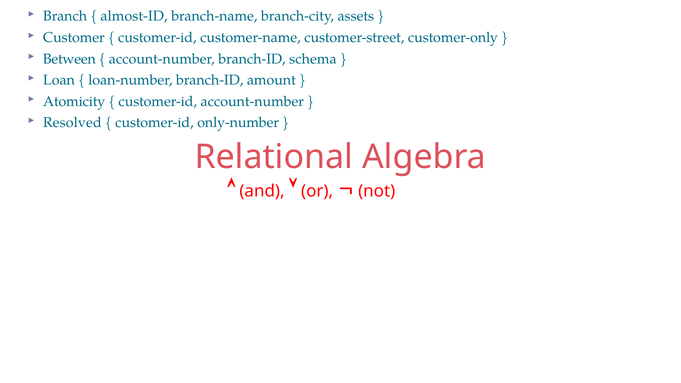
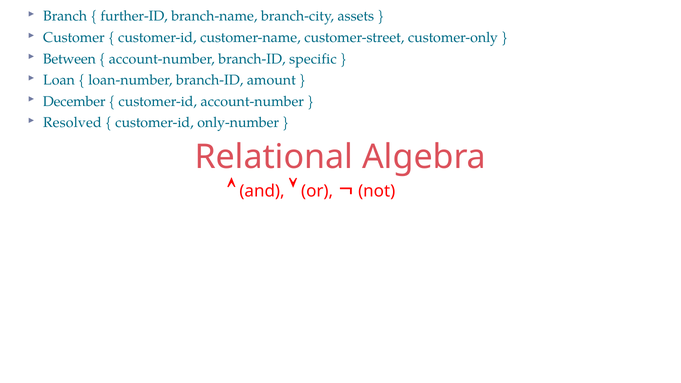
almost-ID: almost-ID -> further-ID
schema: schema -> specific
Atomicity: Atomicity -> December
